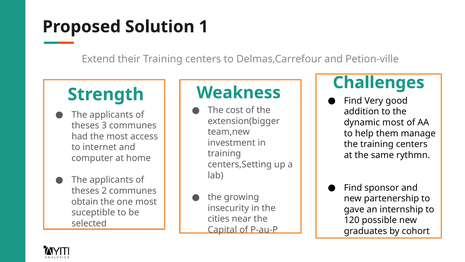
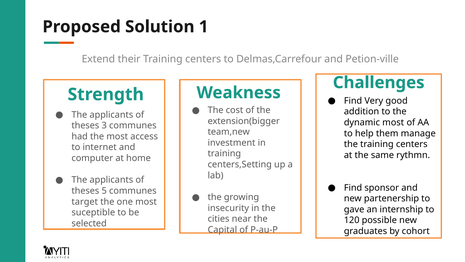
2: 2 -> 5
obtain: obtain -> target
